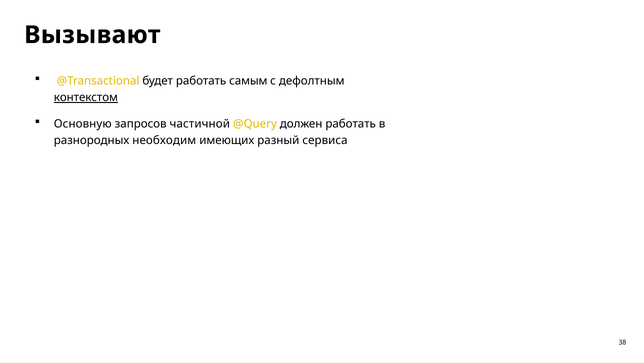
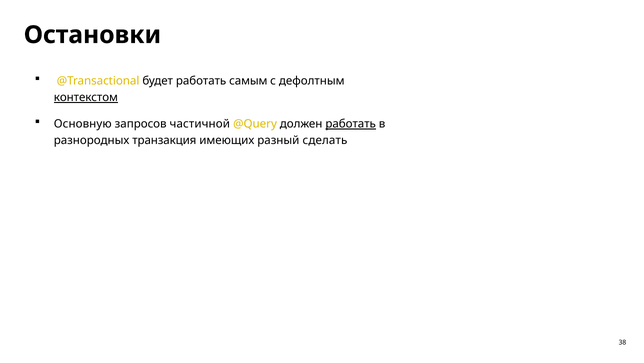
Вызывают: Вызывают -> Остановки
работать at (351, 124) underline: none -> present
необходим: необходим -> транзакция
сервиса: сервиса -> сделать
